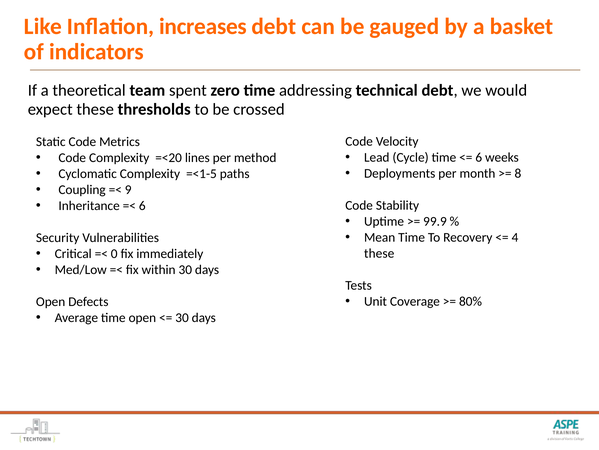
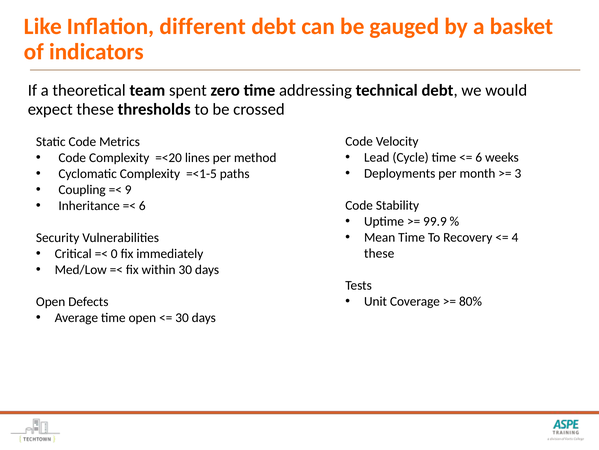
increases: increases -> different
8: 8 -> 3
